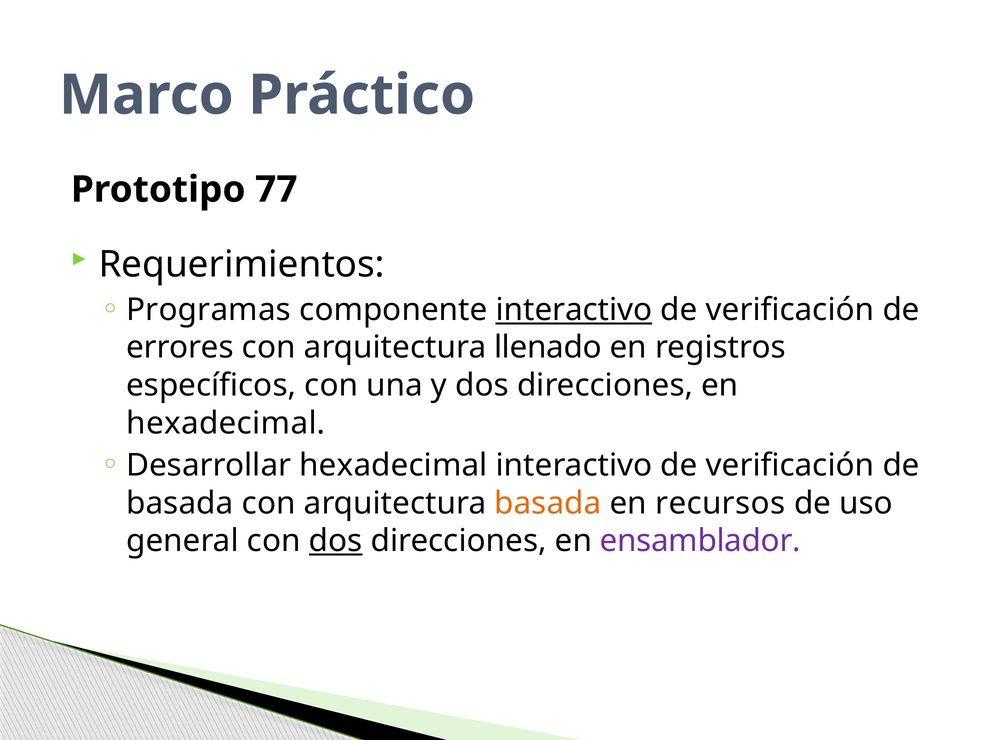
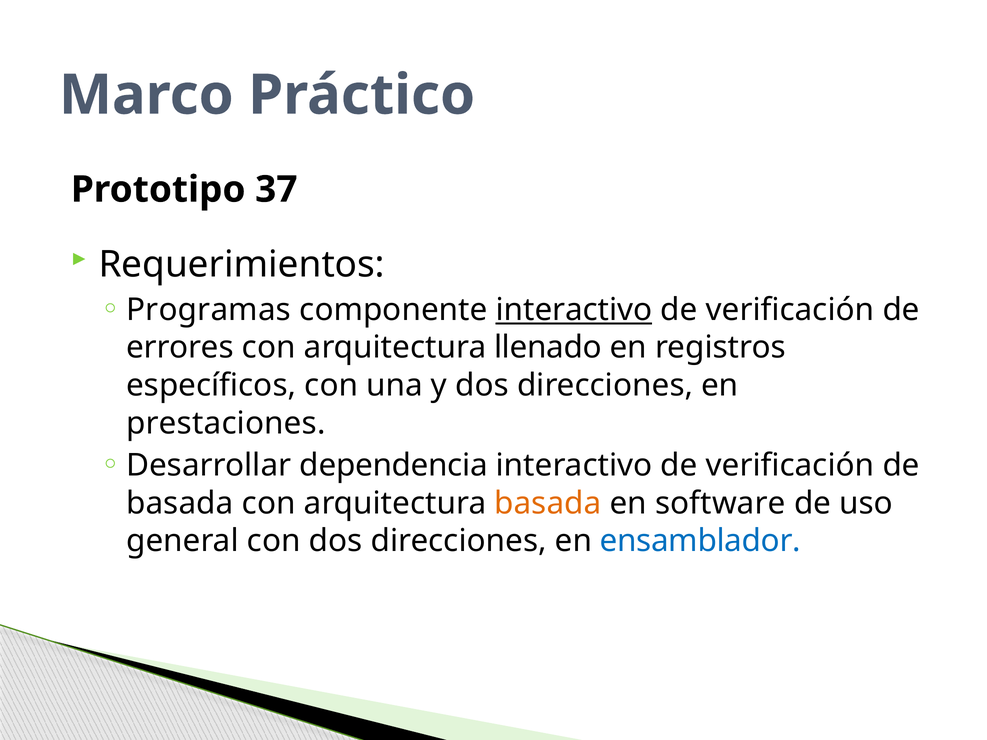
77: 77 -> 37
hexadecimal at (226, 423): hexadecimal -> prestaciones
Desarrollar hexadecimal: hexadecimal -> dependencia
recursos: recursos -> software
dos at (336, 541) underline: present -> none
ensamblador colour: purple -> blue
